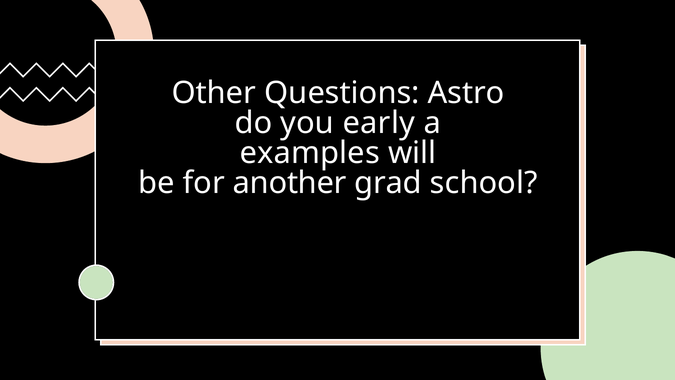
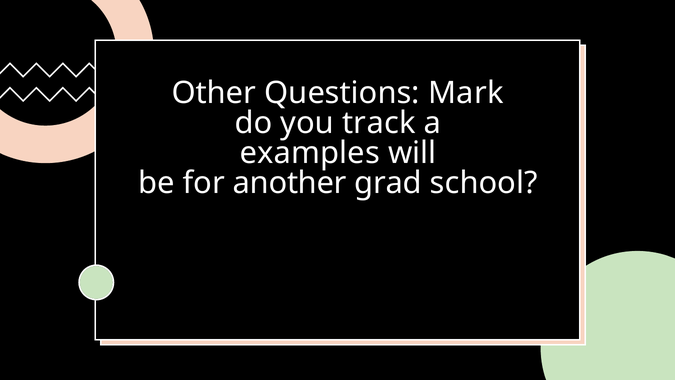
Astro: Astro -> Mark
early: early -> track
